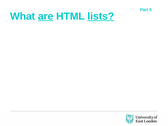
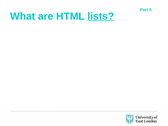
are underline: present -> none
